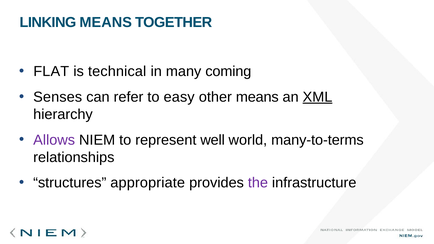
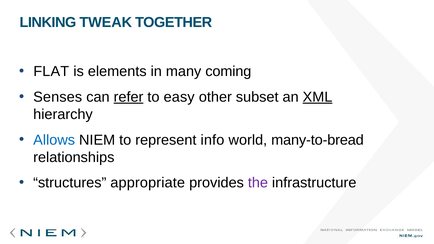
LINKING MEANS: MEANS -> TWEAK
technical: technical -> elements
refer underline: none -> present
other means: means -> subset
Allows colour: purple -> blue
well: well -> info
many-to-terms: many-to-terms -> many-to-bread
